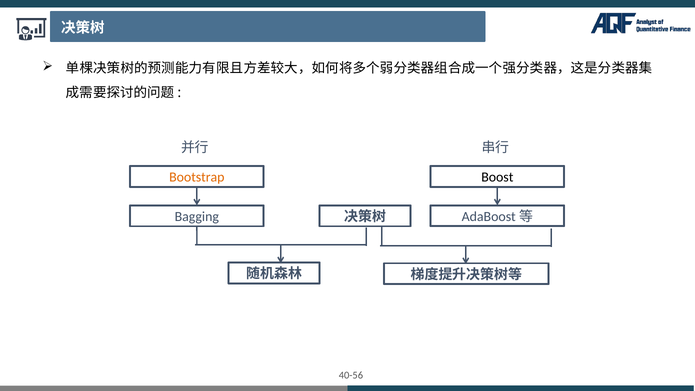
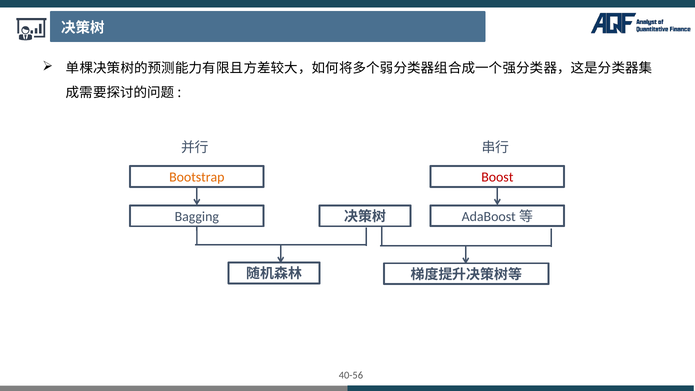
Boost colour: black -> red
